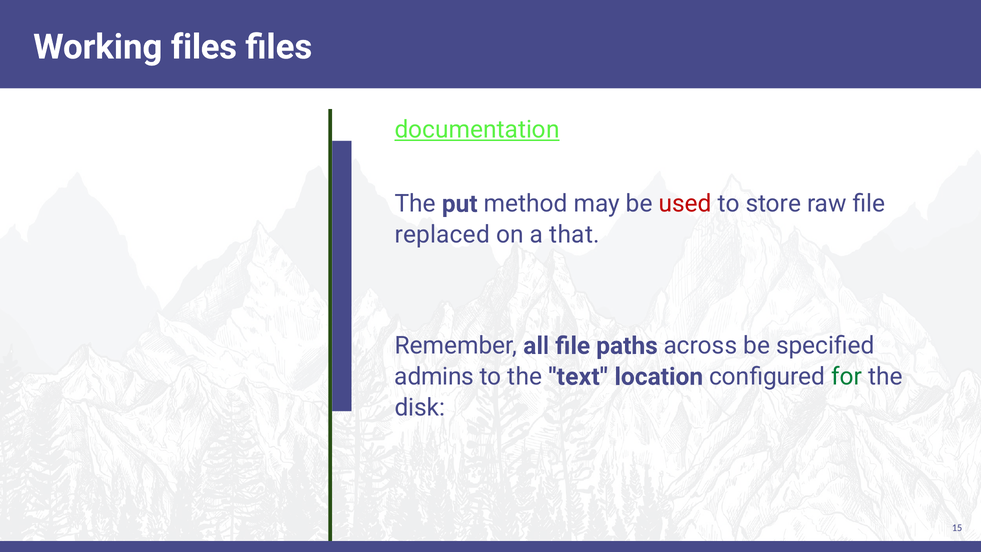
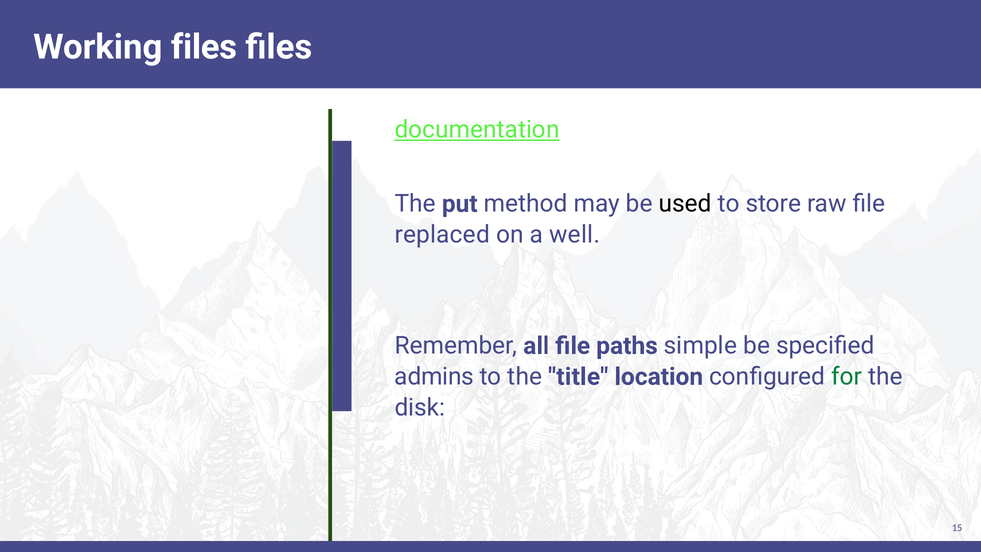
used colour: red -> black
that: that -> well
across: across -> simple
text: text -> title
